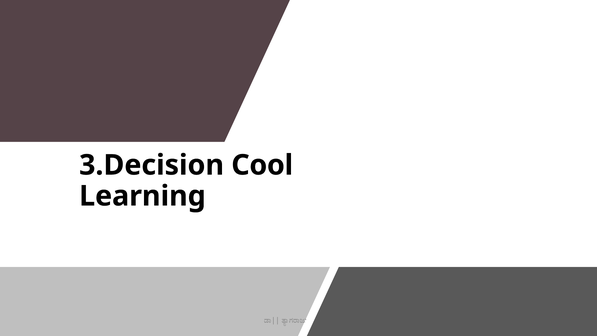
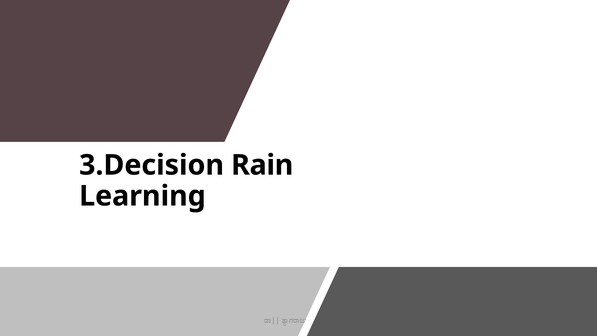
Cool: Cool -> Rain
